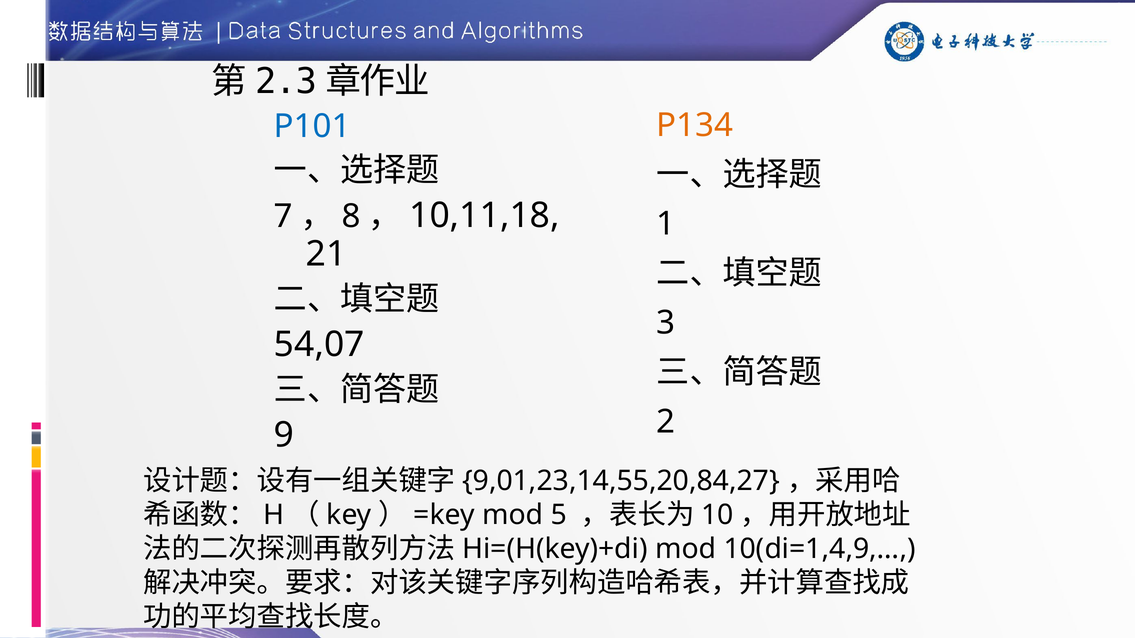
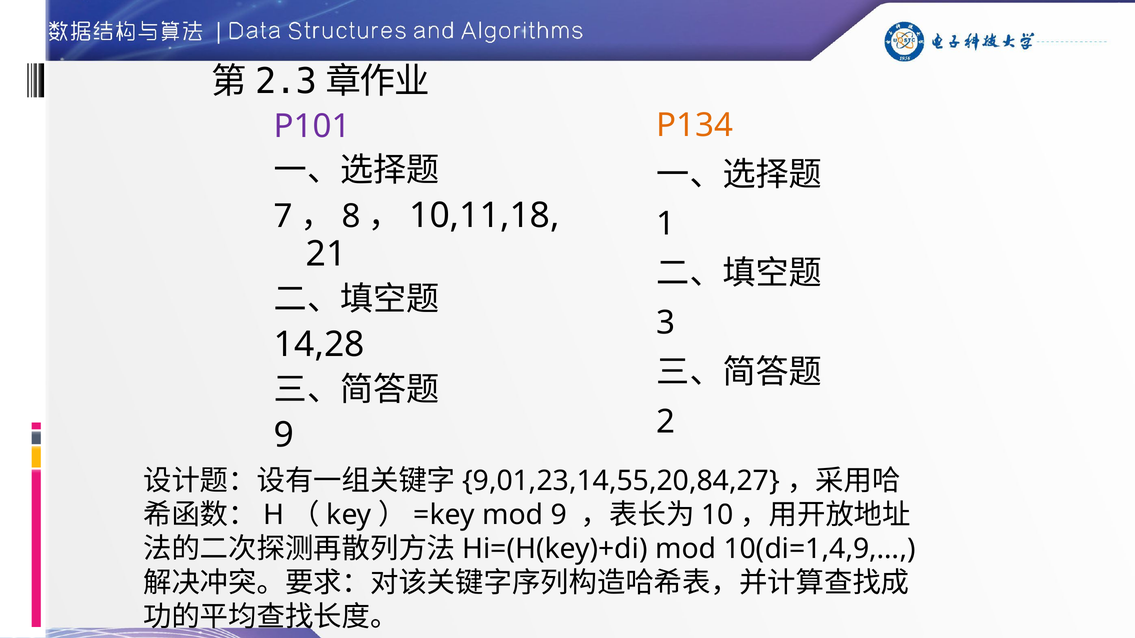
P101 colour: blue -> purple
54,07: 54,07 -> 14,28
mod 5: 5 -> 9
